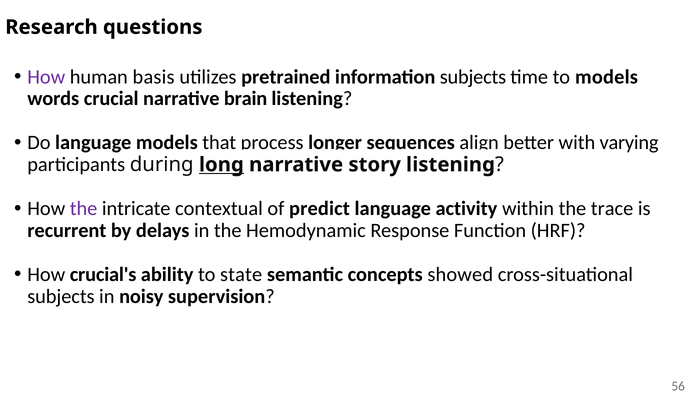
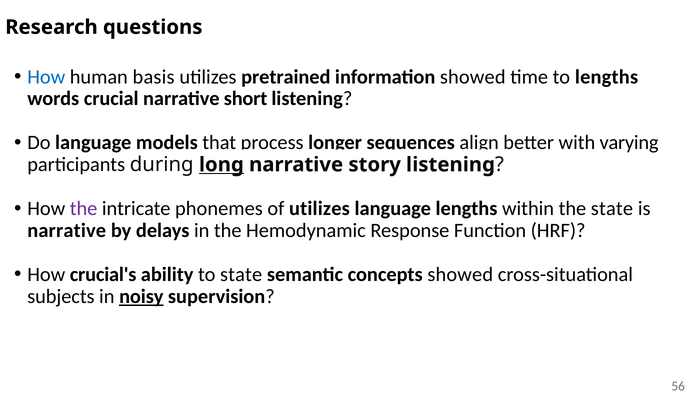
How at (46, 77) colour: purple -> blue
information subjects: subjects -> showed
to models: models -> lengths
brain: brain -> short
contextual: contextual -> phonemes
of predict: predict -> utilizes
language activity: activity -> lengths
the trace: trace -> state
recurrent at (67, 231): recurrent -> narrative
noisy underline: none -> present
